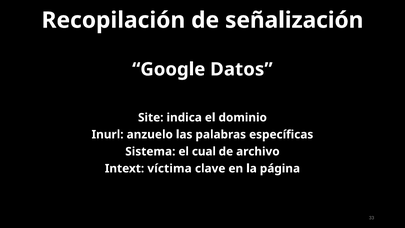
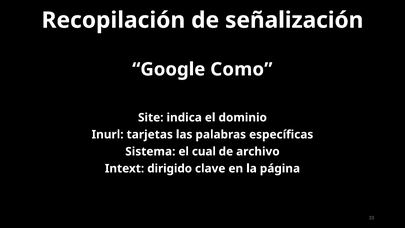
Datos: Datos -> Como
anzuelo: anzuelo -> tarjetas
víctima: víctima -> dirigido
